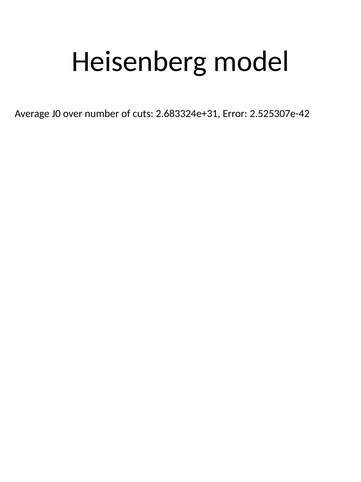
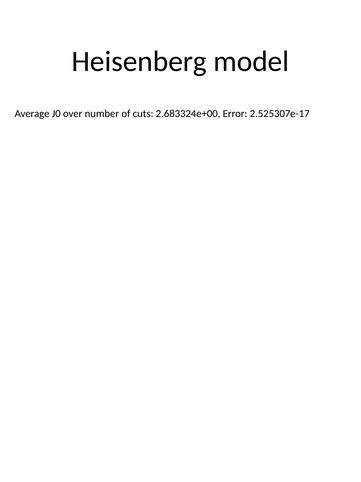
2.683324e+31: 2.683324e+31 -> 2.683324e+00
2.525307e-42: 2.525307e-42 -> 2.525307e-17
